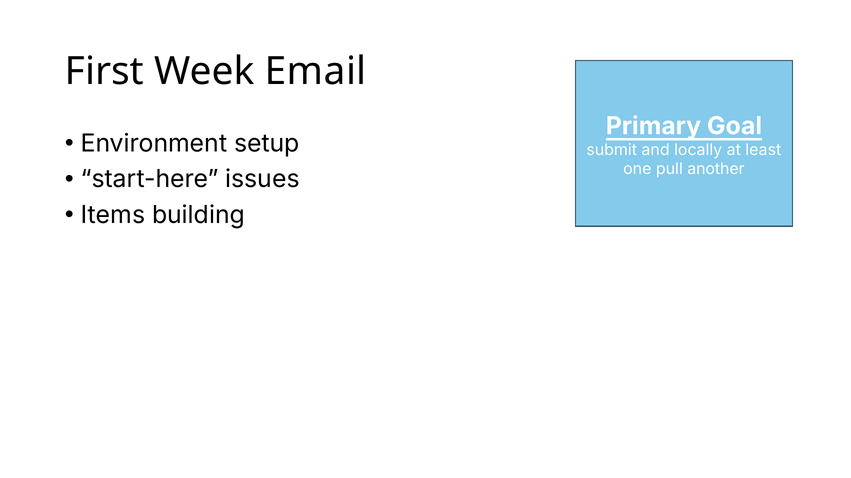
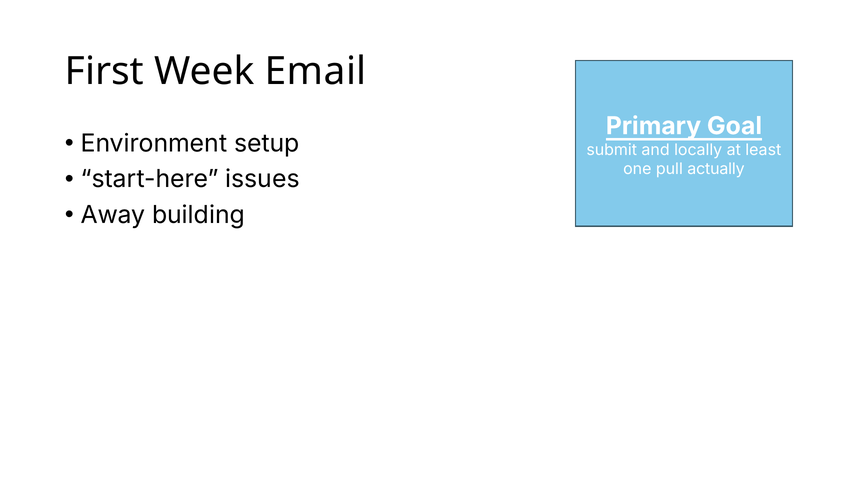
another: another -> actually
Items: Items -> Away
